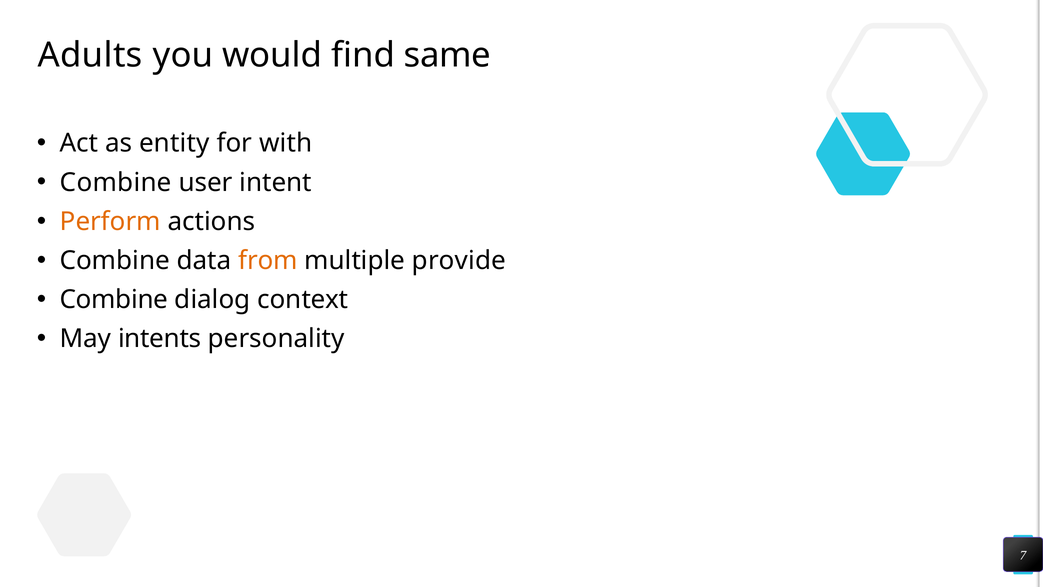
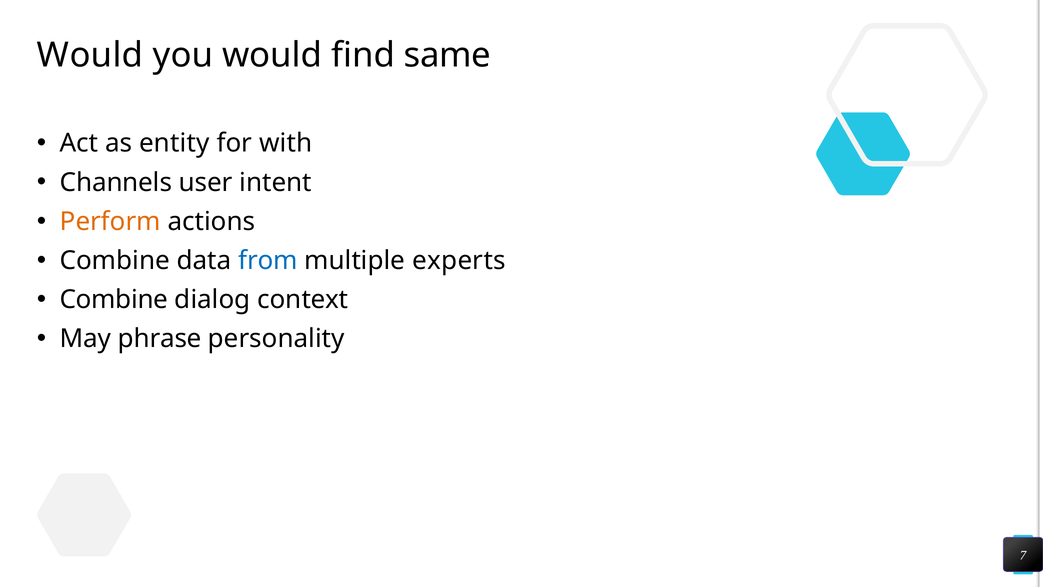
Adults at (90, 55): Adults -> Would
Combine at (116, 182): Combine -> Channels
from colour: orange -> blue
provide: provide -> experts
intents: intents -> phrase
